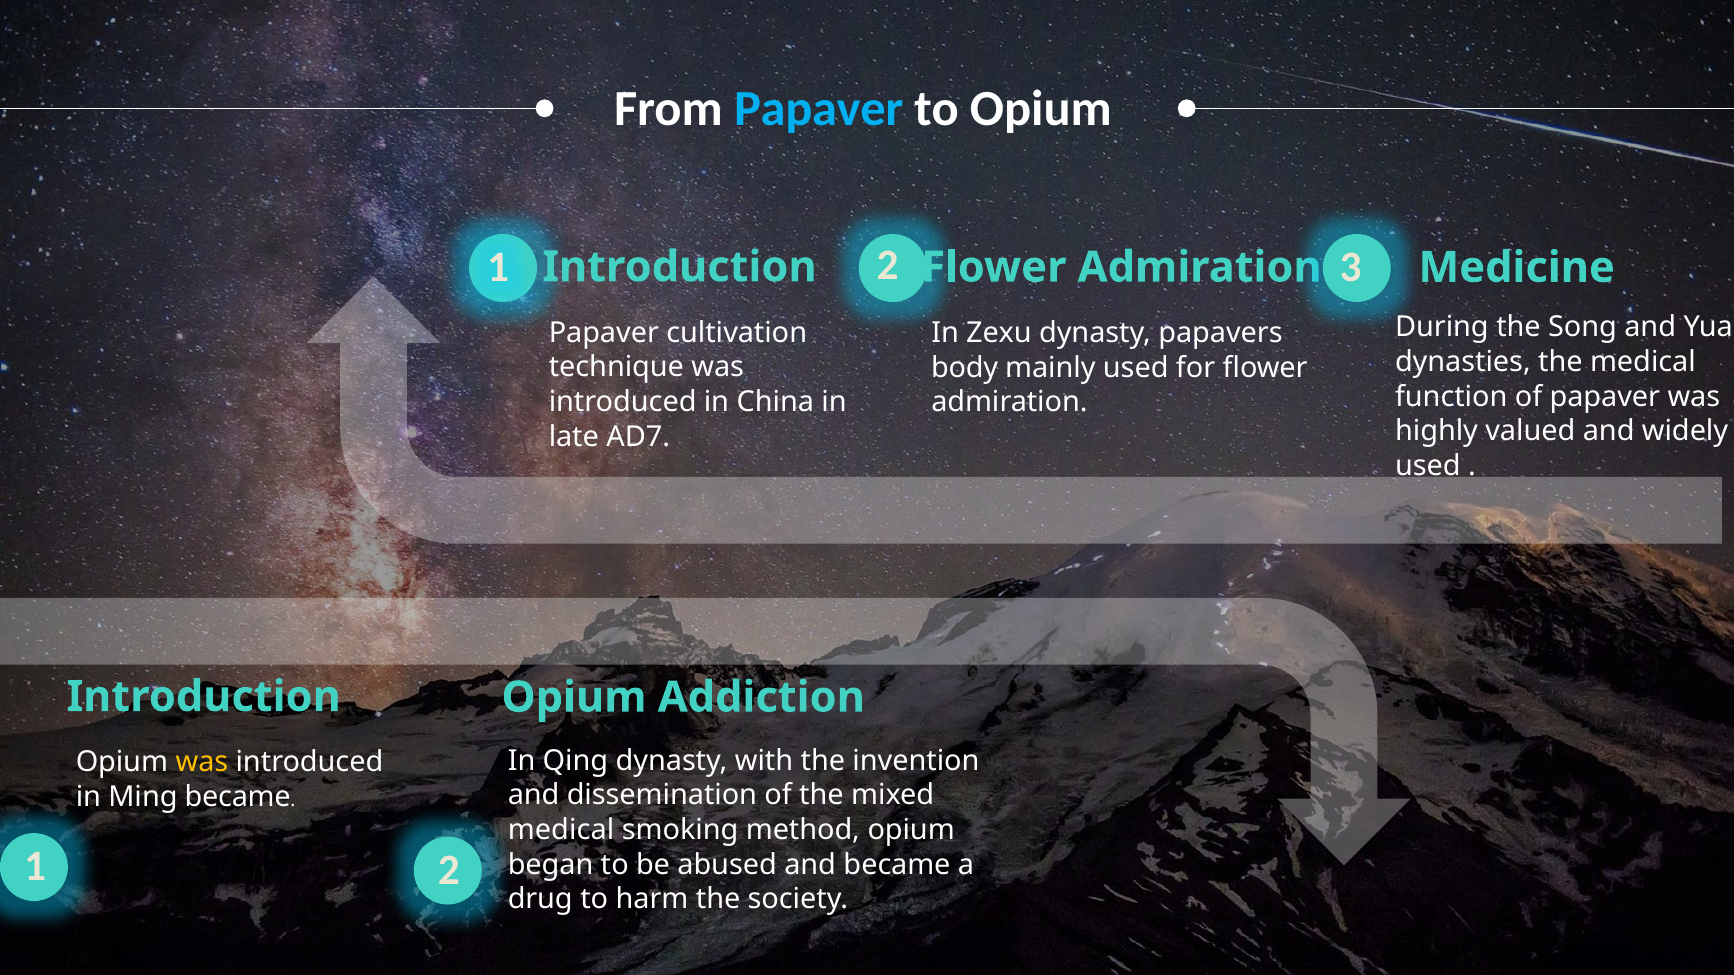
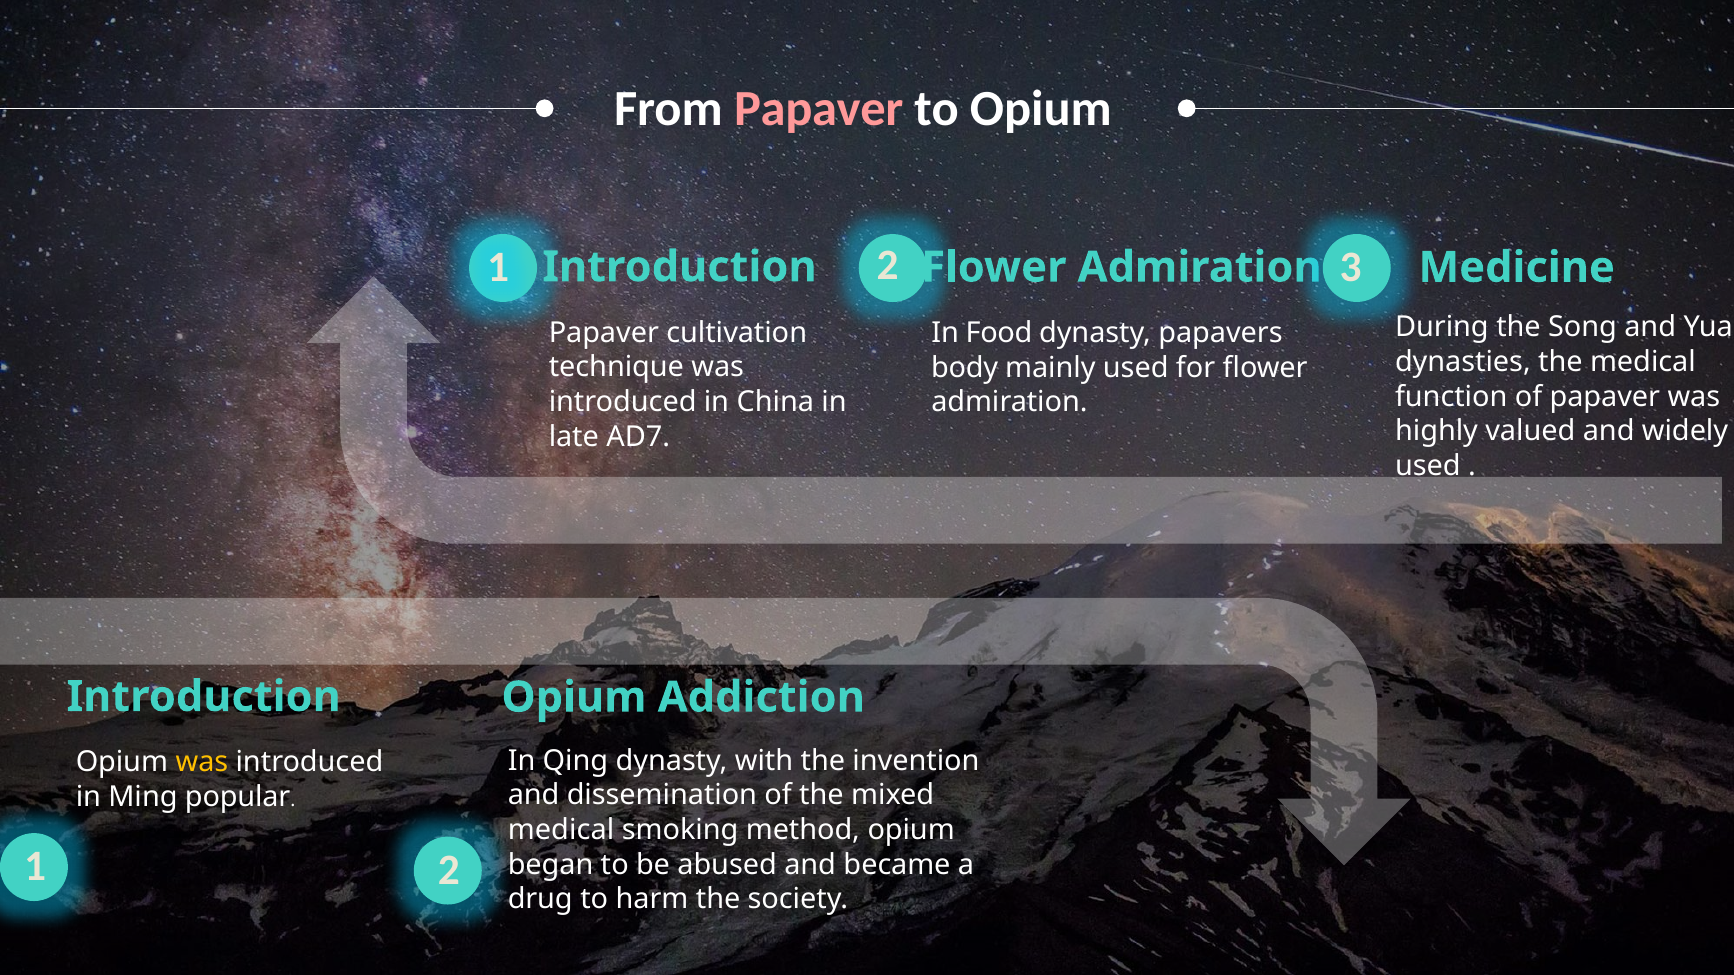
Papaver at (819, 108) colour: light blue -> pink
Zexu: Zexu -> Food
Ming became: became -> popular
